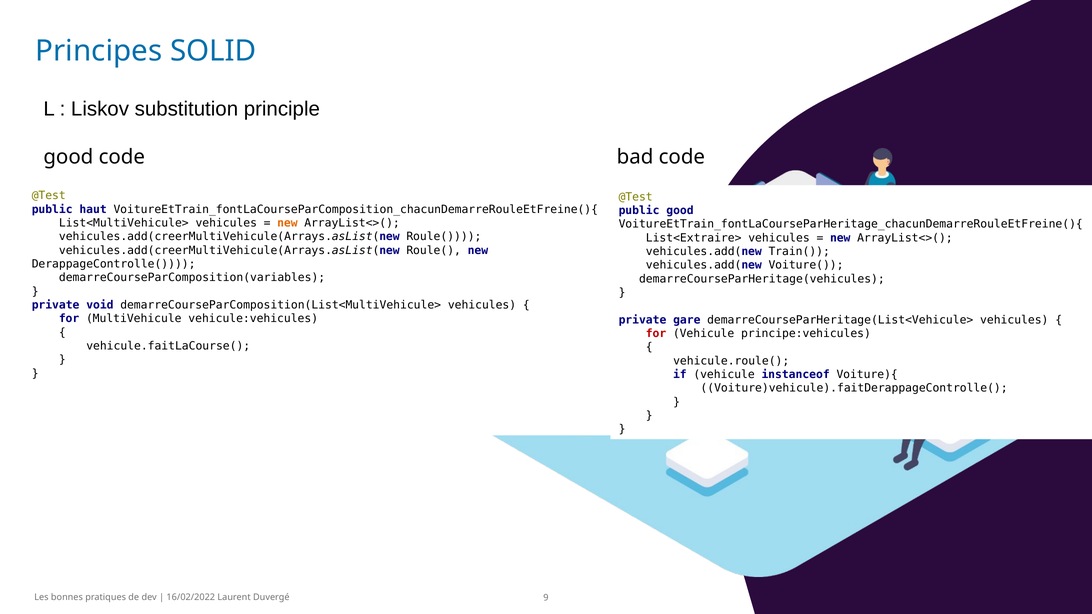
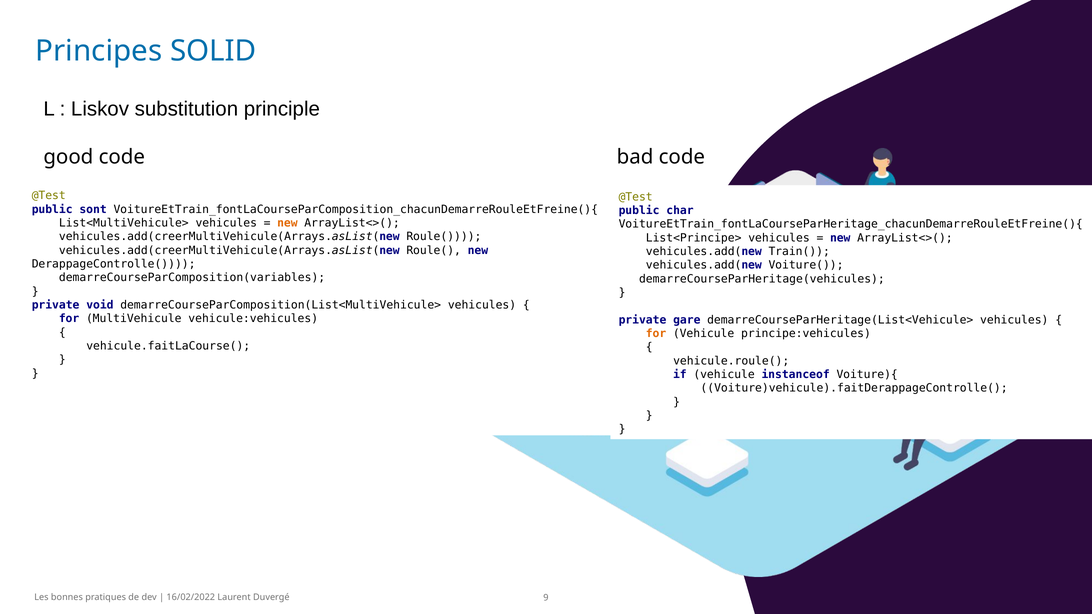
haut: haut -> sont
public good: good -> char
List<Extraire>: List<Extraire> -> List<Principe>
for at (656, 334) colour: red -> orange
